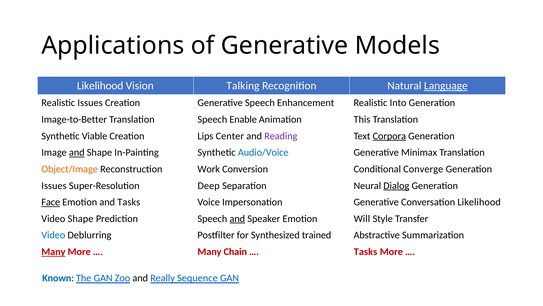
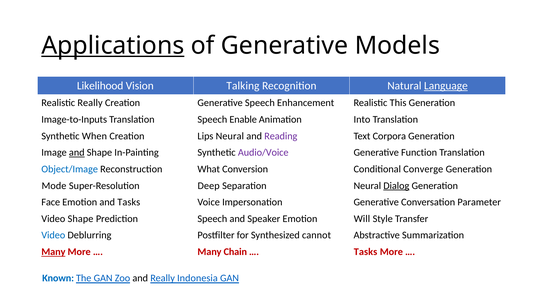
Applications underline: none -> present
Realistic Issues: Issues -> Really
Into: Into -> This
Image-to-Better: Image-to-Better -> Image-to-Inputs
This: This -> Into
Viable: Viable -> When
Lips Center: Center -> Neural
Corpora underline: present -> none
Audio/Voice colour: blue -> purple
Minimax: Minimax -> Function
Object/Image colour: orange -> blue
Work: Work -> What
Issues at (54, 185): Issues -> Mode
Face underline: present -> none
Conversation Likelihood: Likelihood -> Parameter
and at (237, 218) underline: present -> none
trained: trained -> cannot
Sequence: Sequence -> Indonesia
